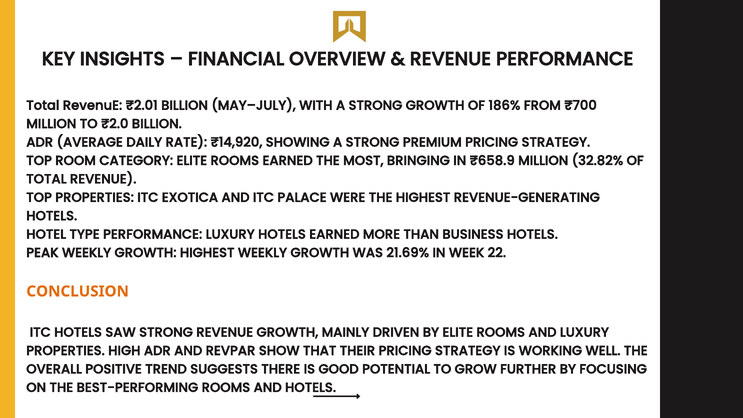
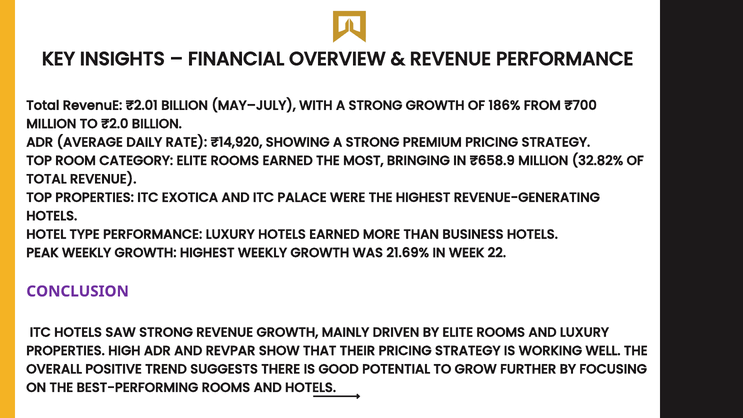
CONCLUSION colour: orange -> purple
